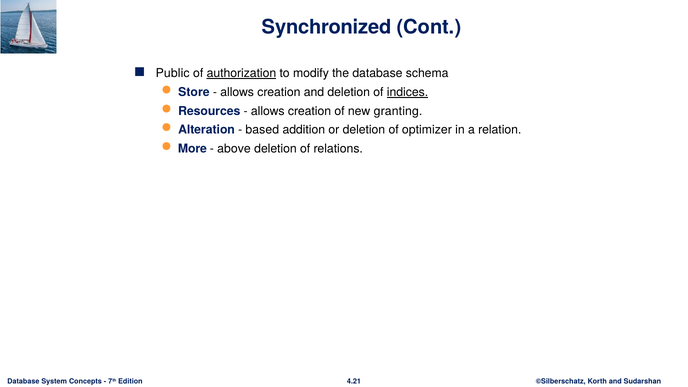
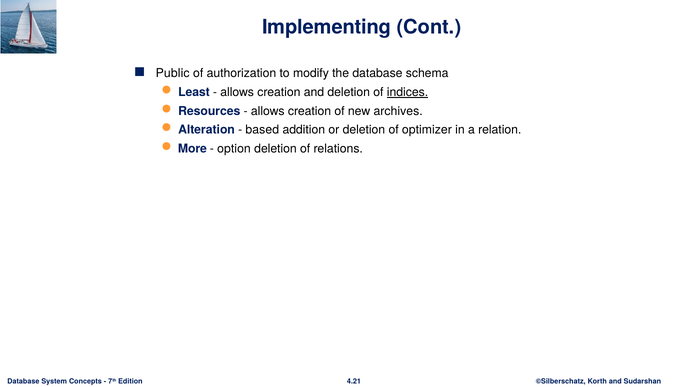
Synchronized: Synchronized -> Implementing
authorization underline: present -> none
Store: Store -> Least
granting: granting -> archives
above: above -> option
